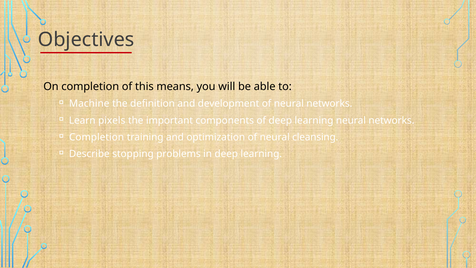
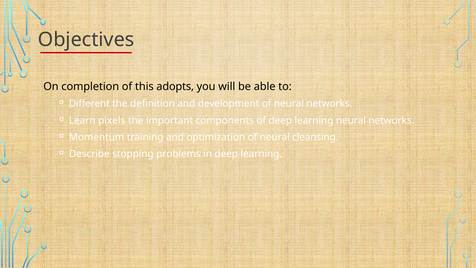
means: means -> adopts
Machine: Machine -> Different
Completion at (97, 137): Completion -> Momentum
